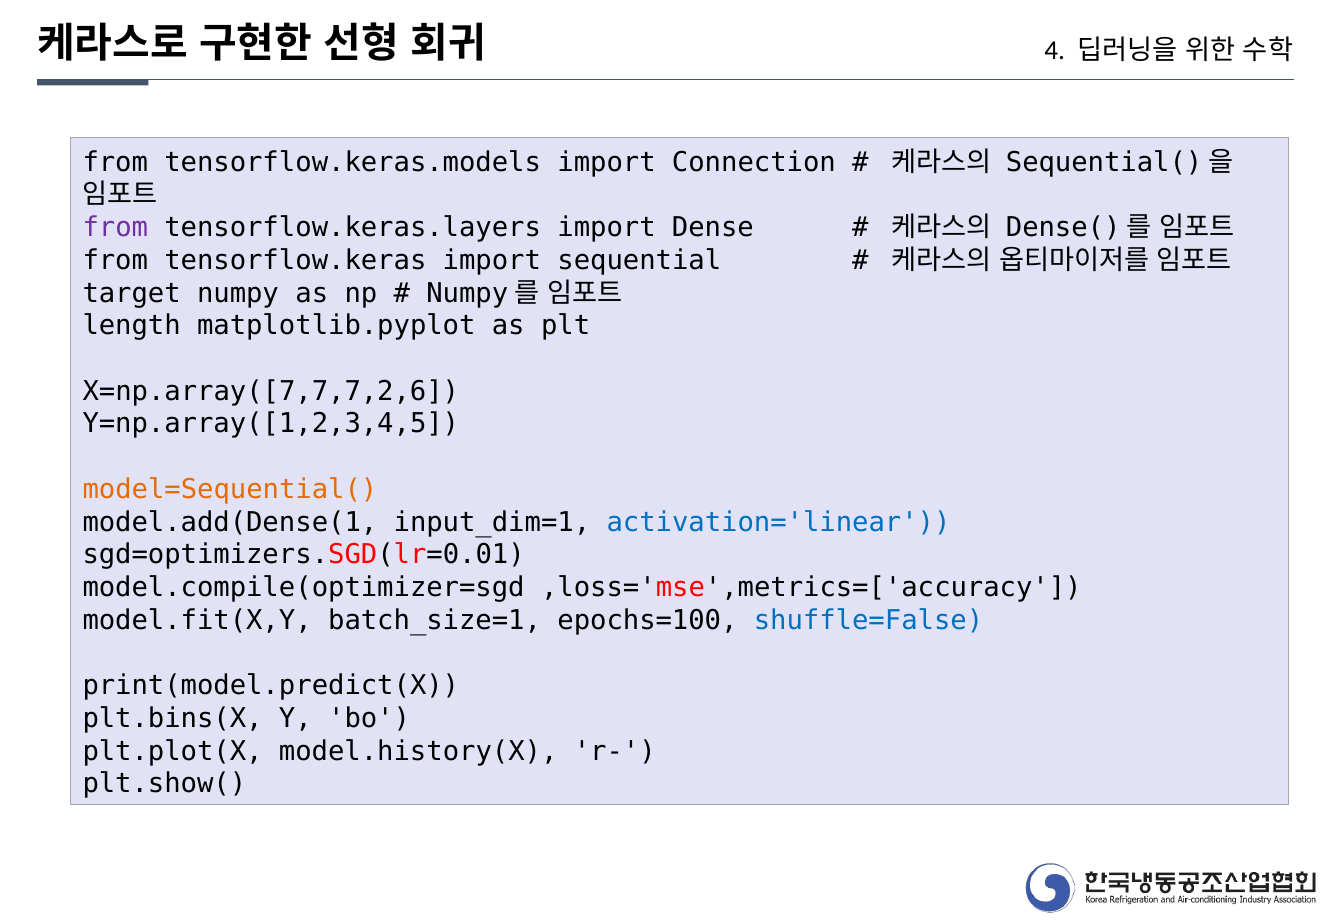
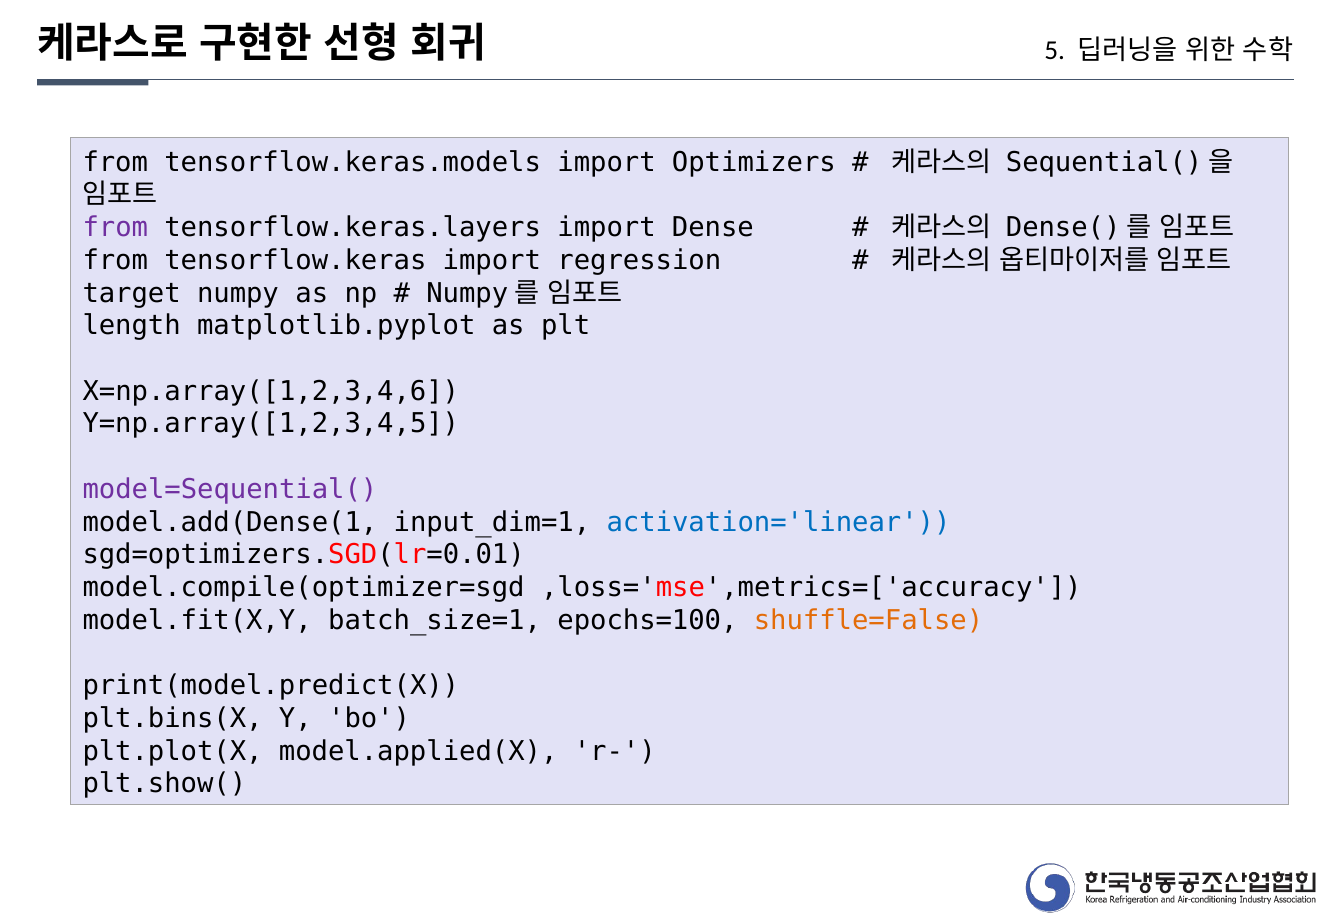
4: 4 -> 5
Connection: Connection -> Optimizers
sequential: sequential -> regression
X=np.array([7,7,7,2,6: X=np.array([7,7,7,2,6 -> X=np.array([1,2,3,4,6
model=Sequential( colour: orange -> purple
shuffle=False colour: blue -> orange
model.history(X: model.history(X -> model.applied(X
